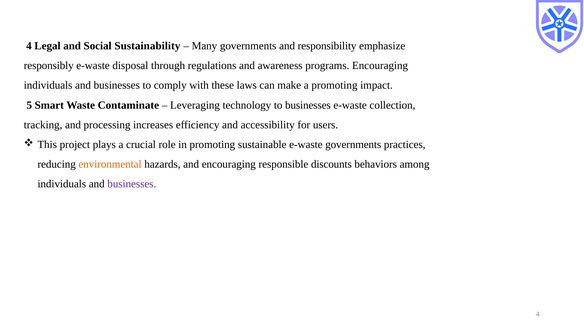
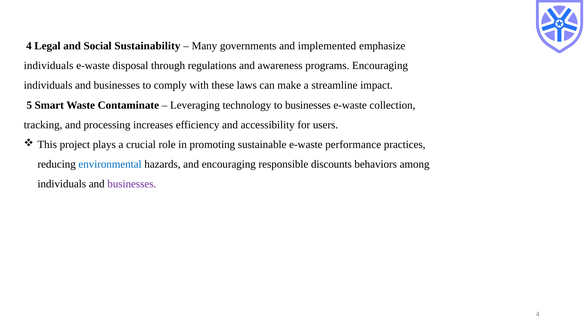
responsibility: responsibility -> implemented
responsibly at (49, 65): responsibly -> individuals
a promoting: promoting -> streamline
e-waste governments: governments -> performance
environmental colour: orange -> blue
